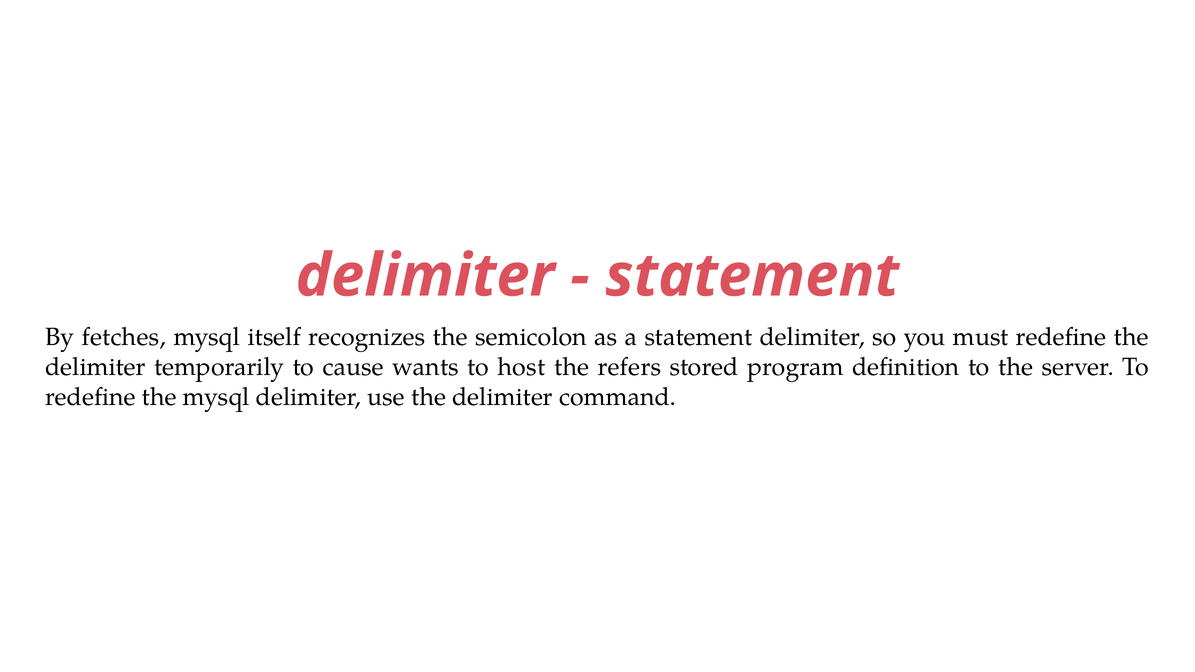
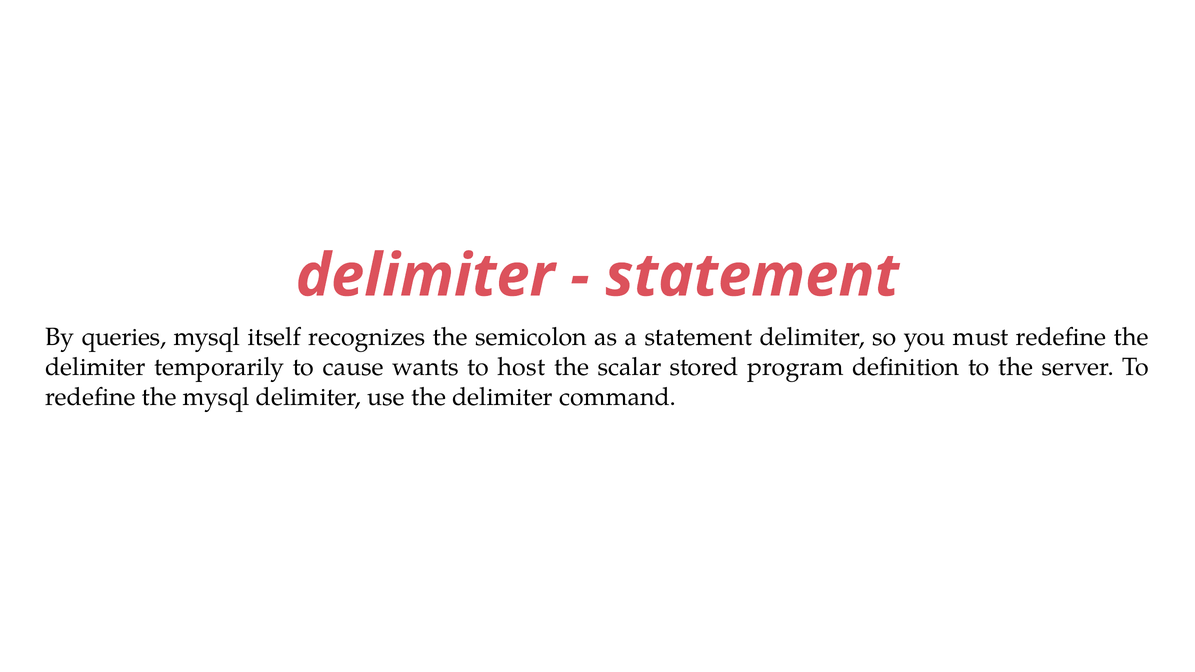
fetches: fetches -> queries
refers: refers -> scalar
